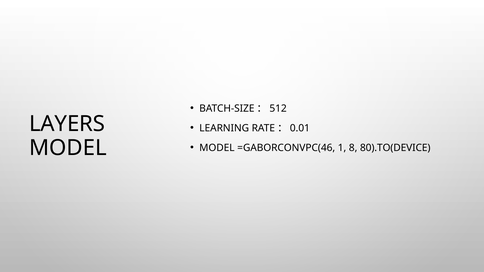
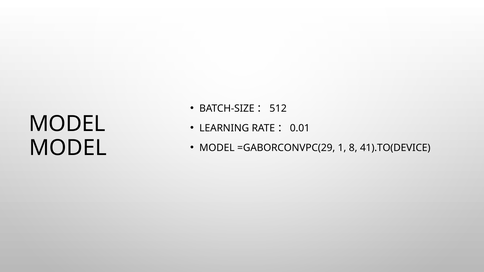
LAYERS at (67, 124): LAYERS -> MODEL
=GABORCONVPC(46: =GABORCONVPC(46 -> =GABORCONVPC(29
80).TO(DEVICE: 80).TO(DEVICE -> 41).TO(DEVICE
